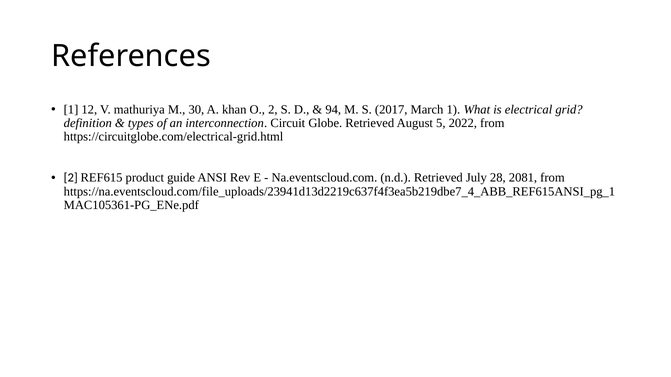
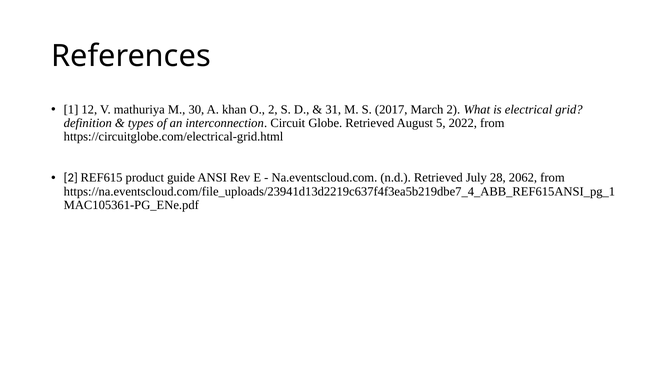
94: 94 -> 31
March 1: 1 -> 2
2081: 2081 -> 2062
